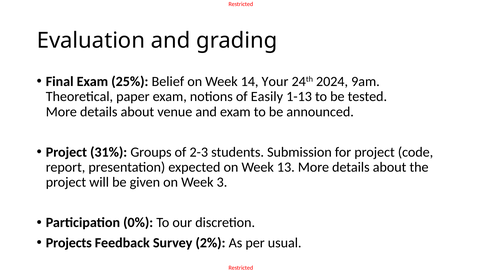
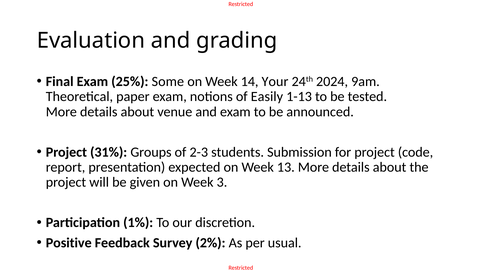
Belief: Belief -> Some
0%: 0% -> 1%
Projects: Projects -> Positive
